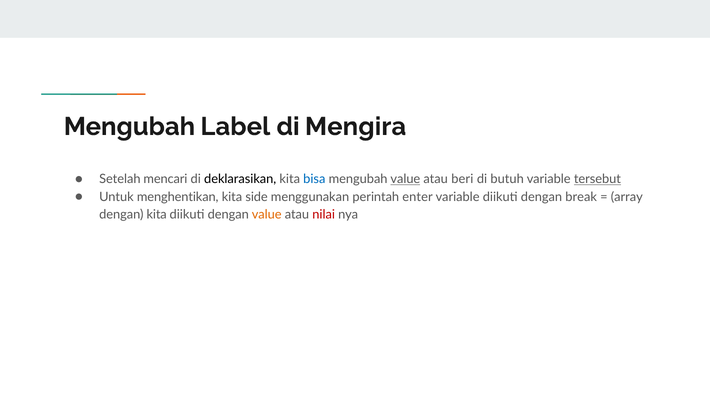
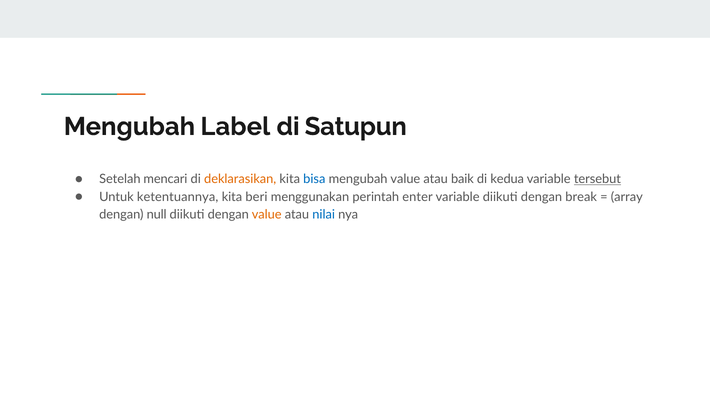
Mengira: Mengira -> Satupun
deklarasikan colour: black -> orange
value at (405, 179) underline: present -> none
beri: beri -> baik
butuh: butuh -> kedua
menghentikan: menghentikan -> ketentuannya
side: side -> beri
dengan kita: kita -> null
nilai colour: red -> blue
